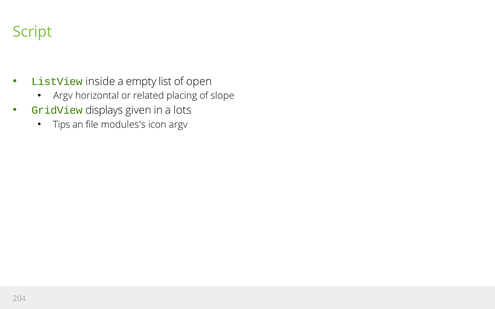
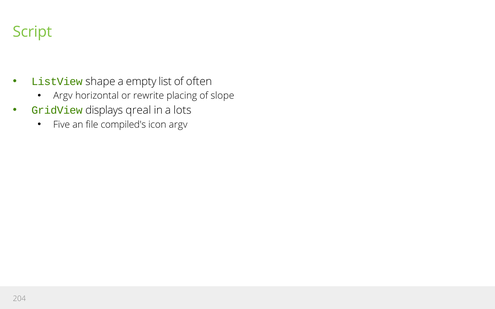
inside: inside -> shape
open: open -> often
related: related -> rewrite
given: given -> qreal
Tips: Tips -> Five
modules's: modules's -> compiled's
